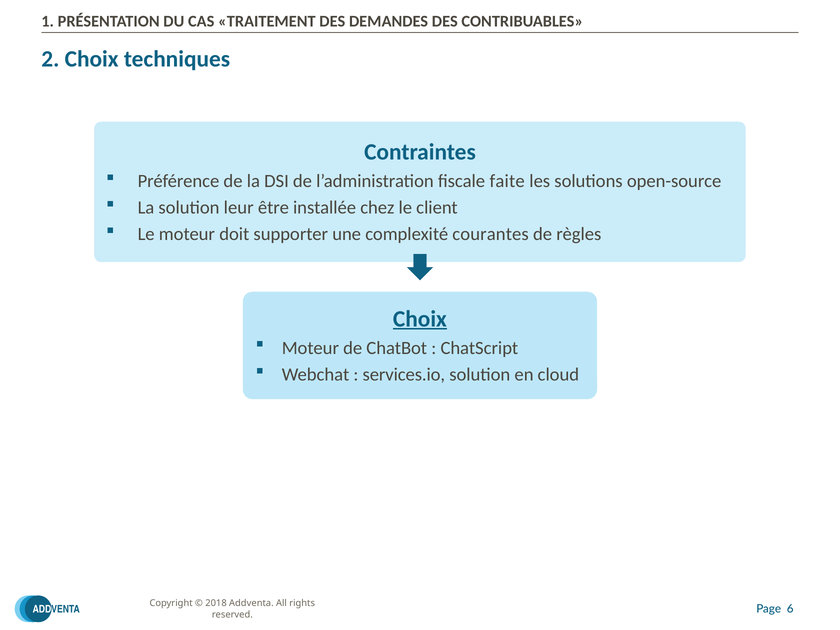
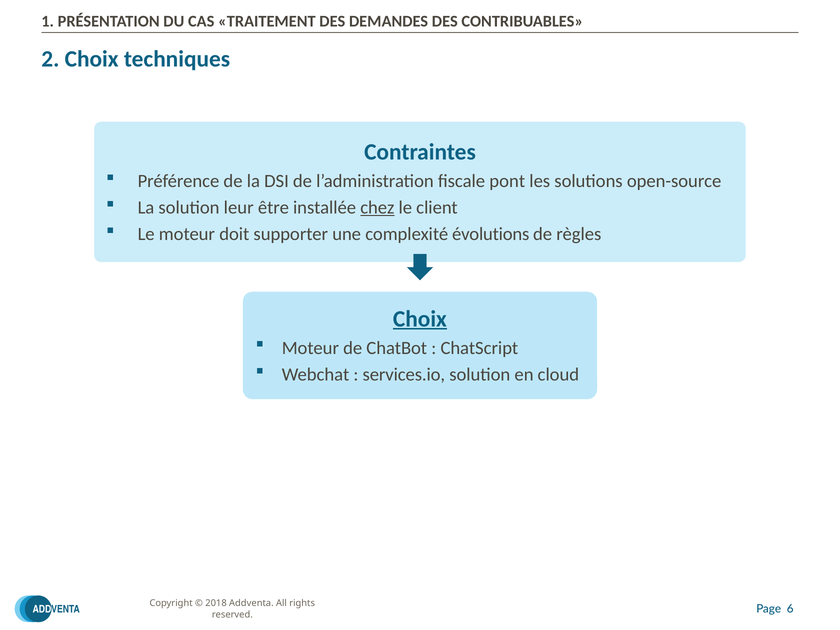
faite: faite -> pont
chez underline: none -> present
courantes: courantes -> évolutions
